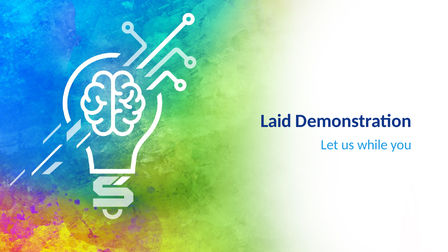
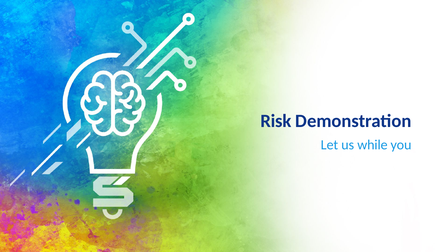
Laid: Laid -> Risk
